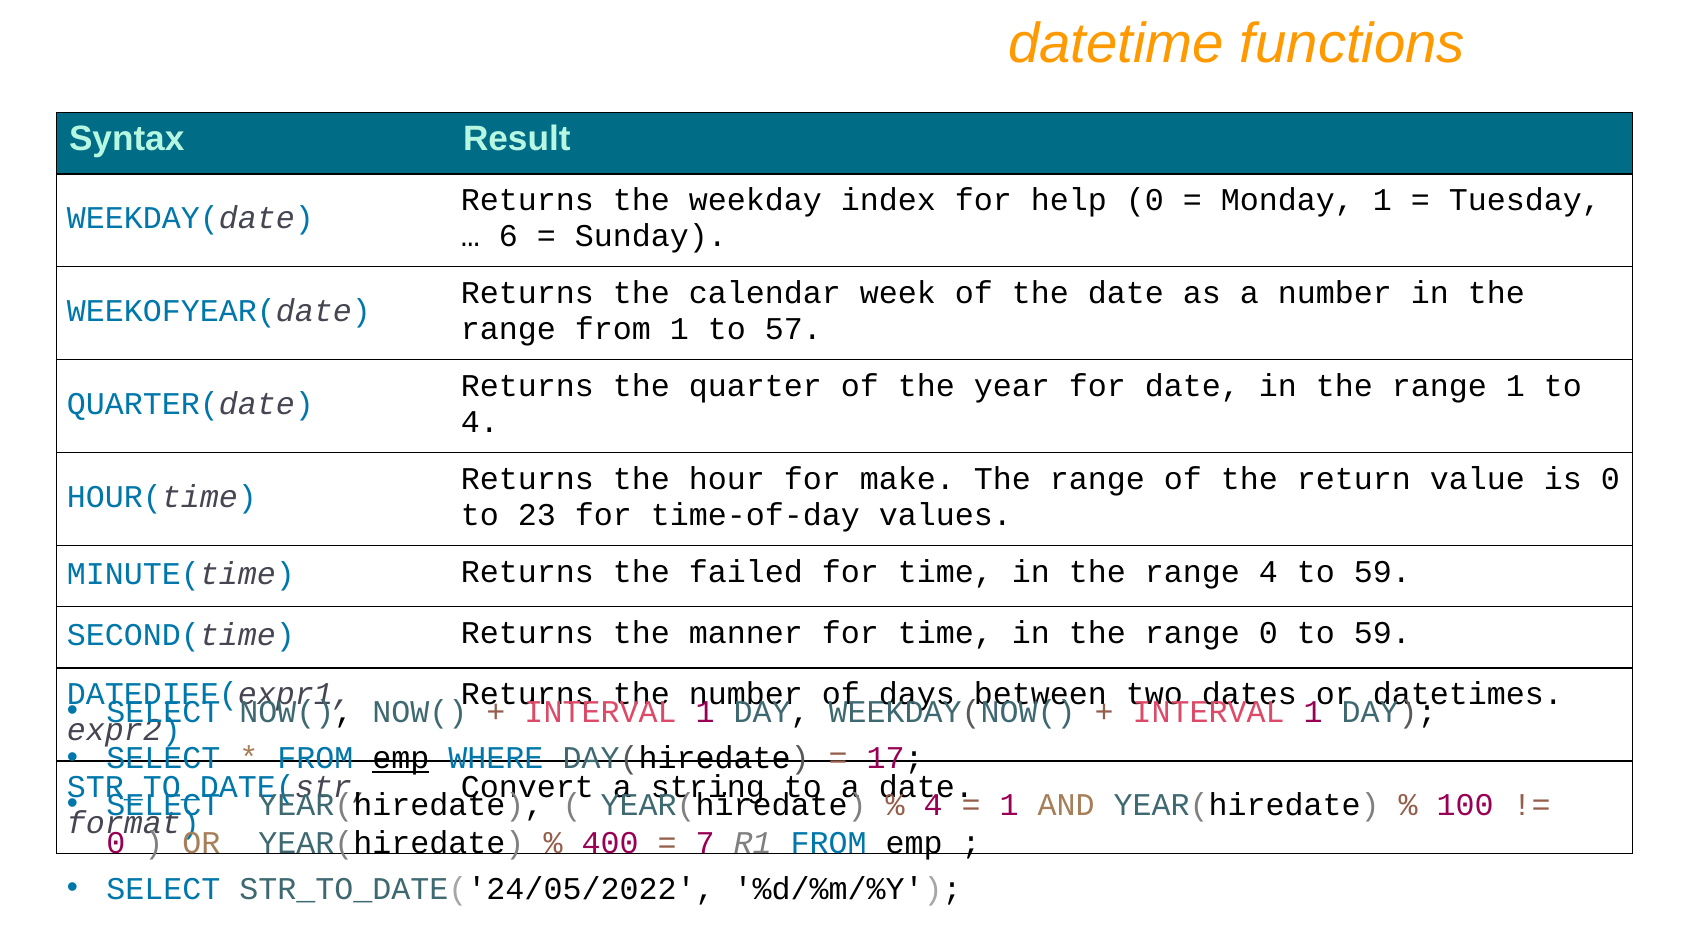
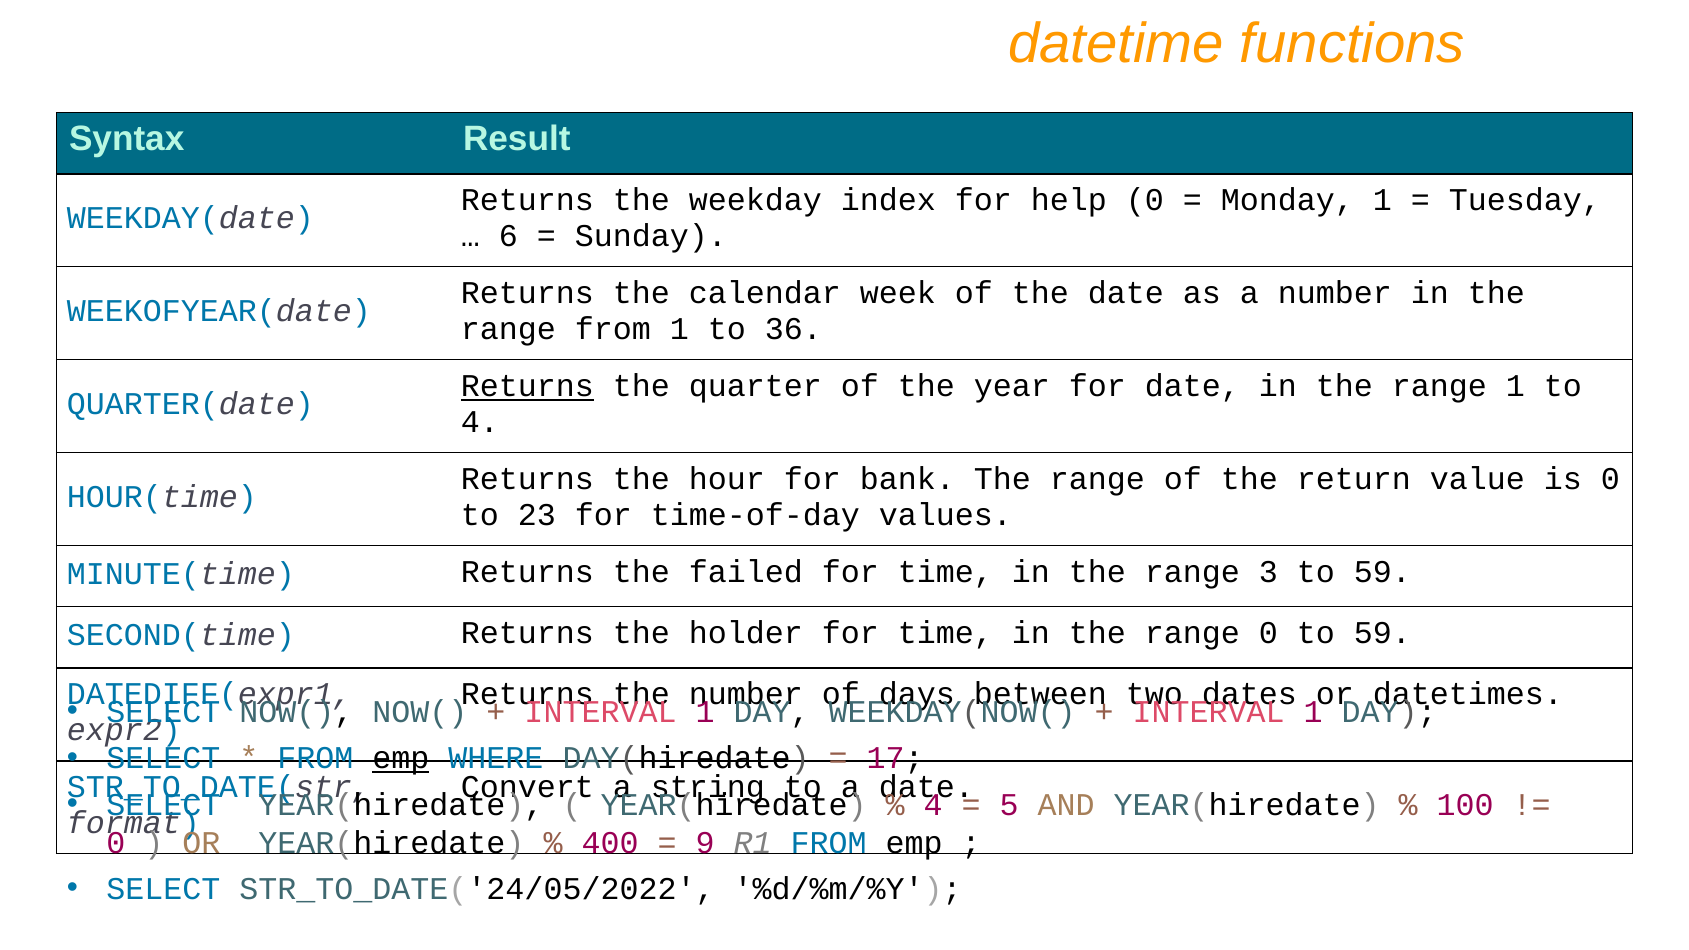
57: 57 -> 36
Returns at (527, 386) underline: none -> present
make: make -> bank
range 4: 4 -> 3
manner: manner -> holder
1 at (1009, 805): 1 -> 5
7: 7 -> 9
